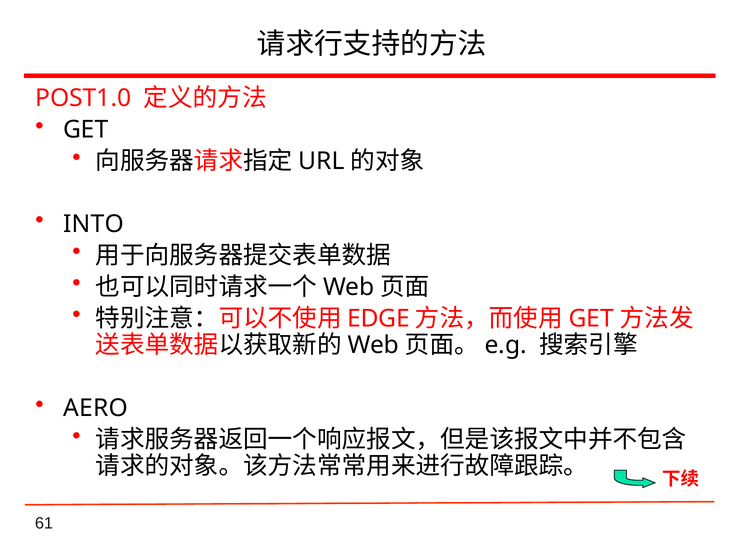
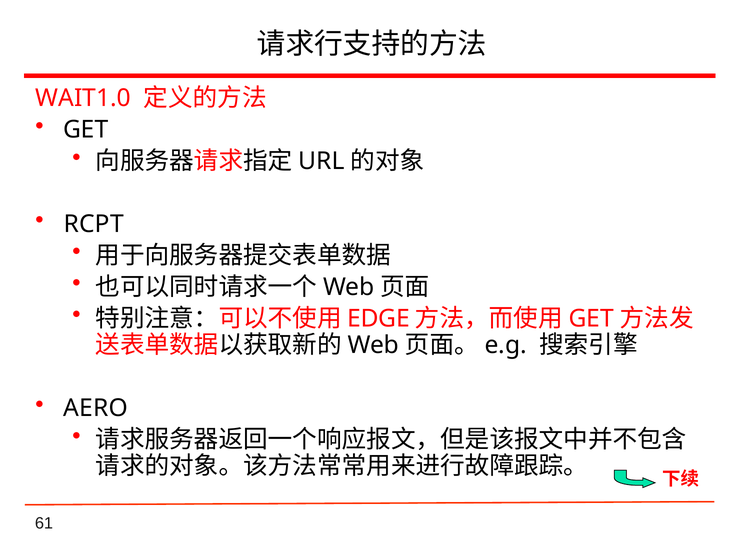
POST1.0: POST1.0 -> WAIT1.0
INTO: INTO -> RCPT
